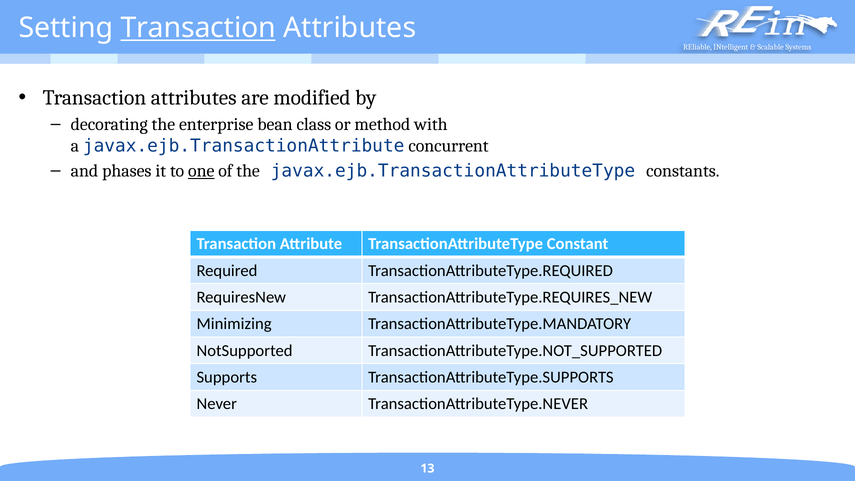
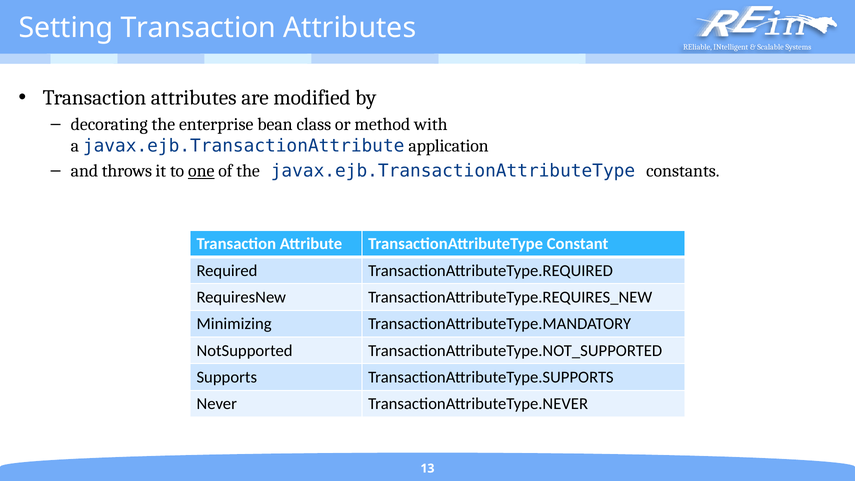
Transaction at (198, 28) underline: present -> none
concurrent: concurrent -> application
phases: phases -> throws
